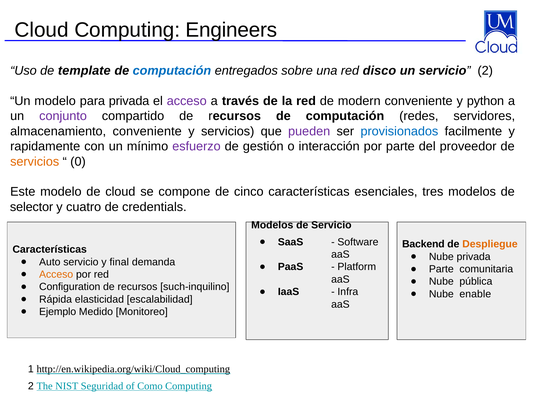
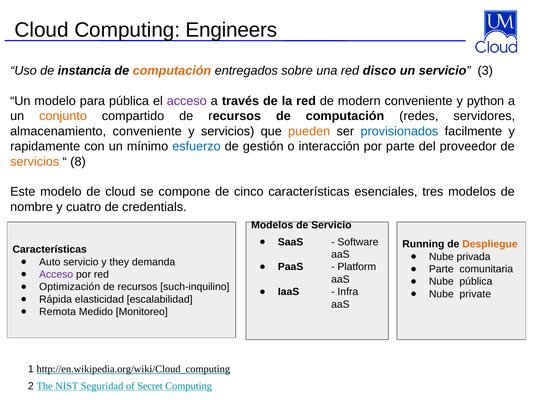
template: template -> instancia
computación at (172, 71) colour: blue -> orange
servicio 2: 2 -> 3
para privada: privada -> pública
conjunto colour: purple -> orange
pueden colour: purple -> orange
esfuerzo colour: purple -> blue
0: 0 -> 8
selector: selector -> nombre
Backend: Backend -> Running
final: final -> they
Acceso at (56, 274) colour: orange -> purple
Configuration: Configuration -> Optimización
enable: enable -> private
Ejemplo: Ejemplo -> Remota
Como: Como -> Secret
